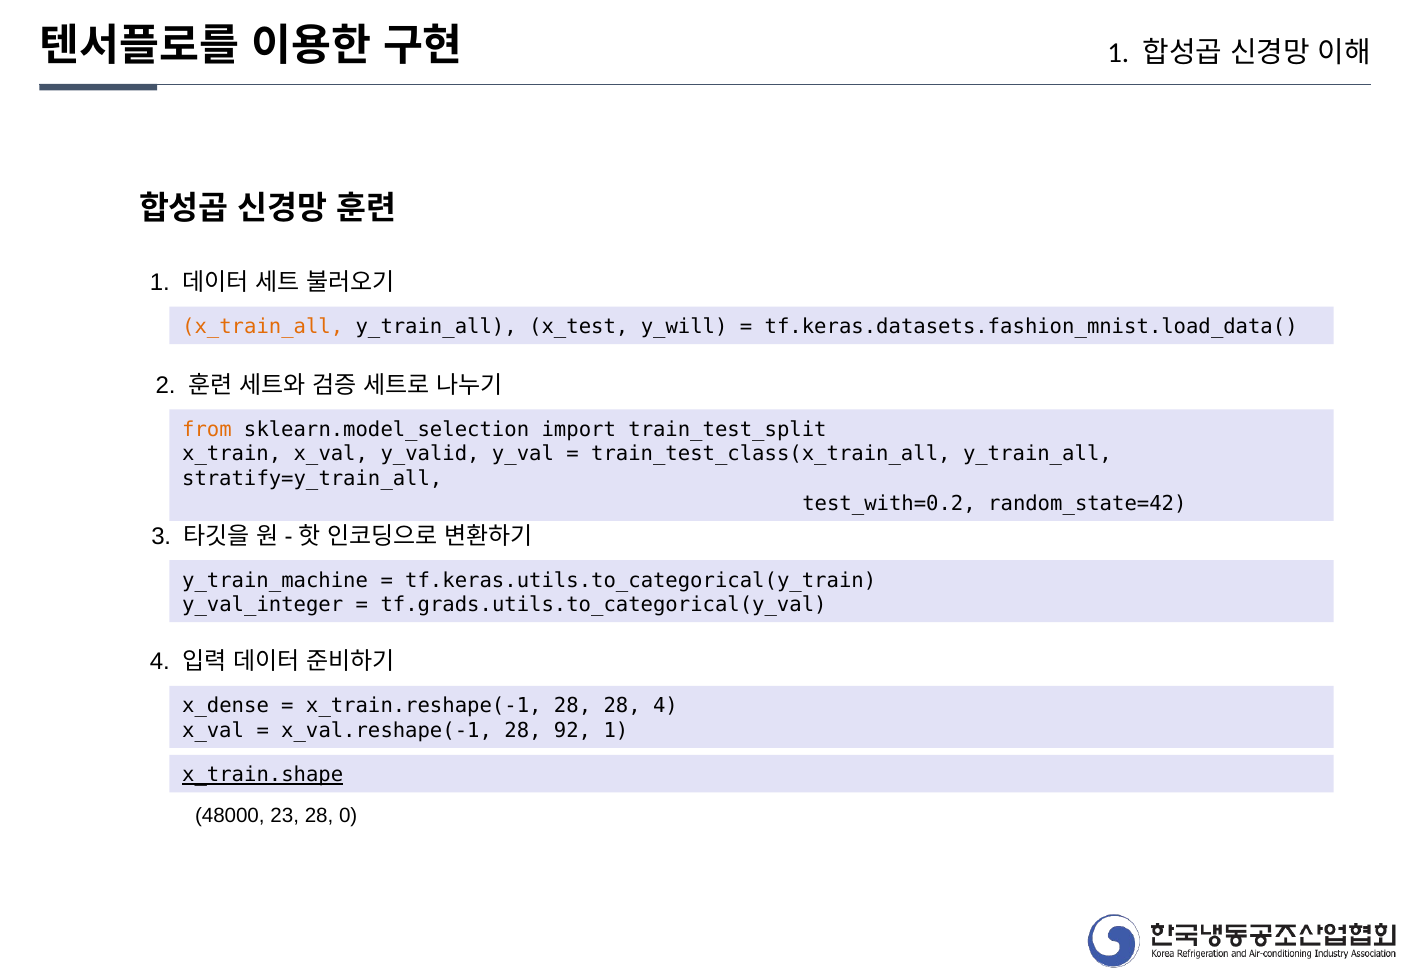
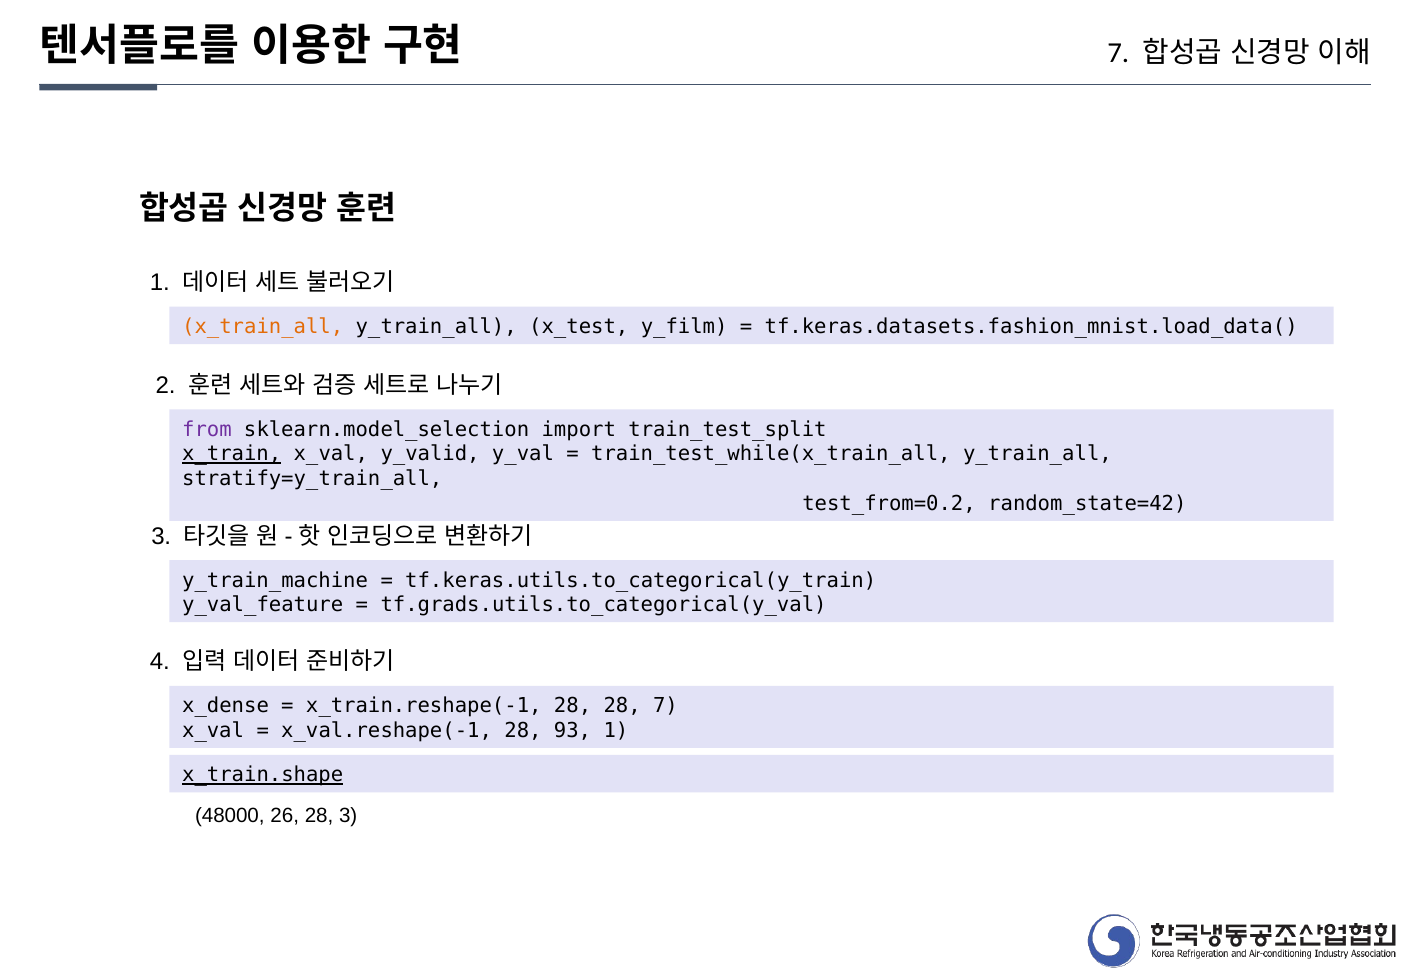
1 at (1118, 53): 1 -> 7
y_will: y_will -> y_film
from colour: orange -> purple
x_train underline: none -> present
train_test_class(x_train_all: train_test_class(x_train_all -> train_test_while(x_train_all
test_with=0.2: test_with=0.2 -> test_from=0.2
y_val_integer: y_val_integer -> y_val_feature
28 4: 4 -> 7
92: 92 -> 93
23: 23 -> 26
28 0: 0 -> 3
